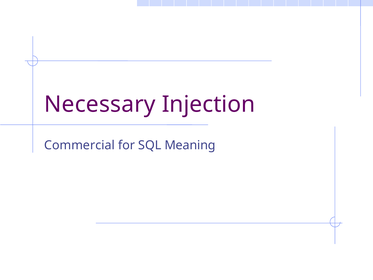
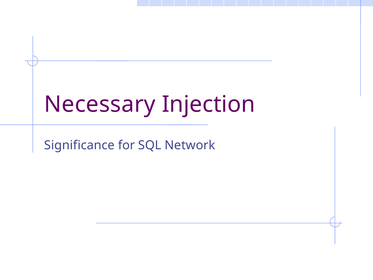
Commercial: Commercial -> Significance
Meaning: Meaning -> Network
